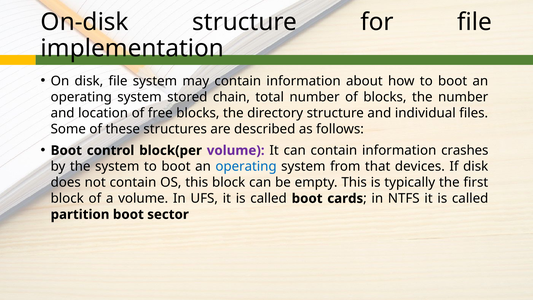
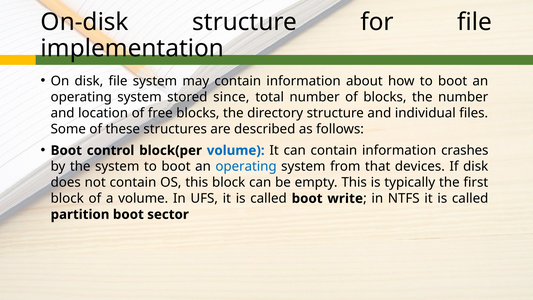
chain: chain -> since
volume at (236, 150) colour: purple -> blue
cards: cards -> write
